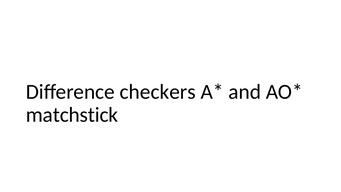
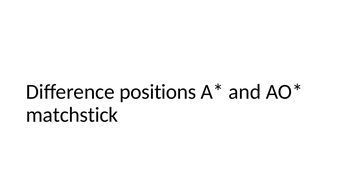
checkers: checkers -> positions
